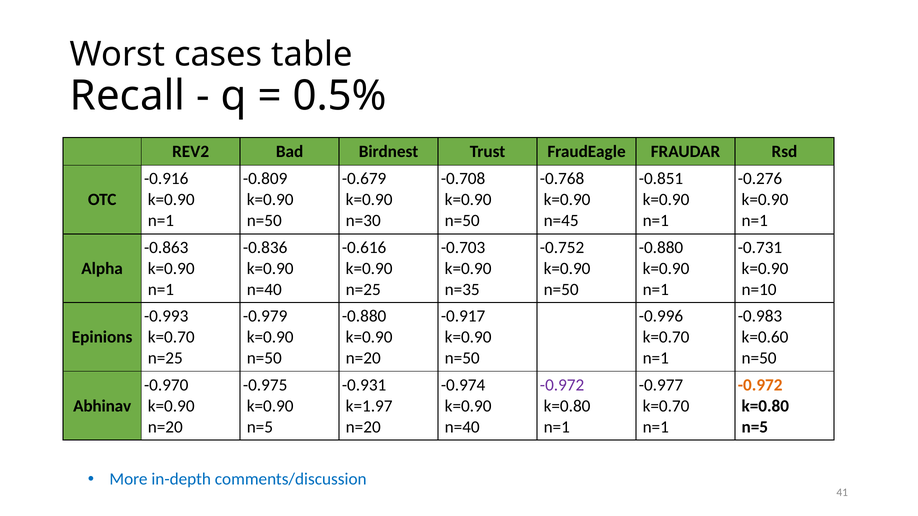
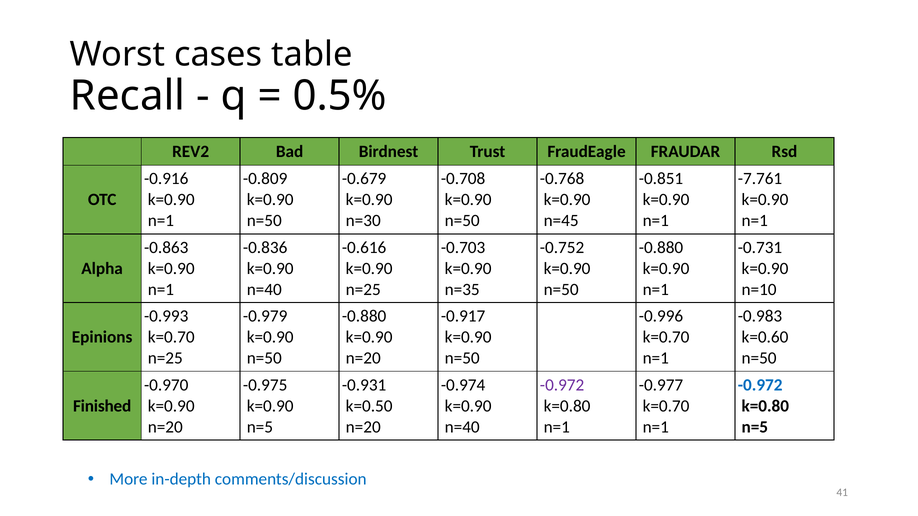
-0.276: -0.276 -> -7.761
-0.972 at (760, 385) colour: orange -> blue
Abhinav: Abhinav -> Finished
k=1.97: k=1.97 -> k=0.50
